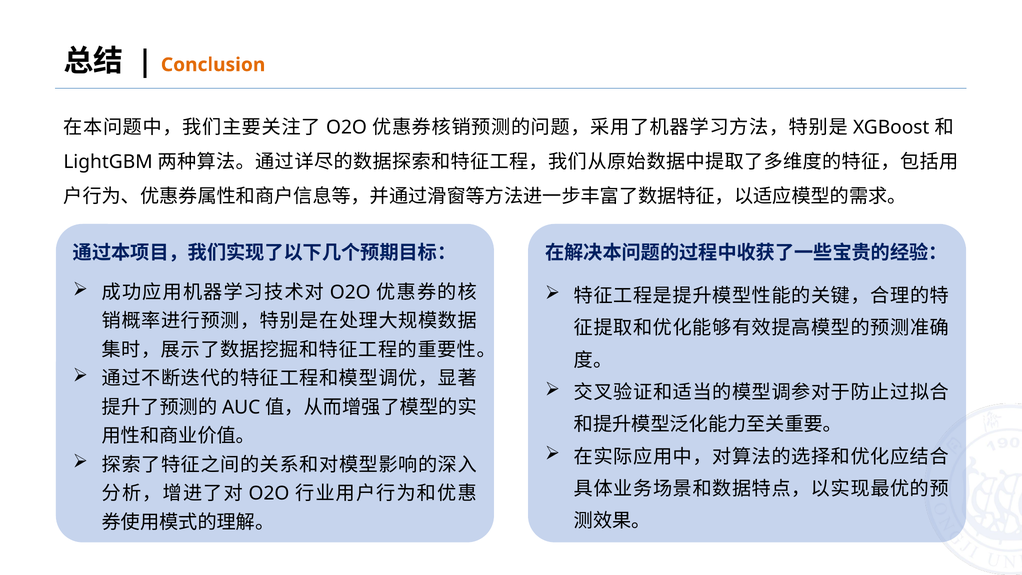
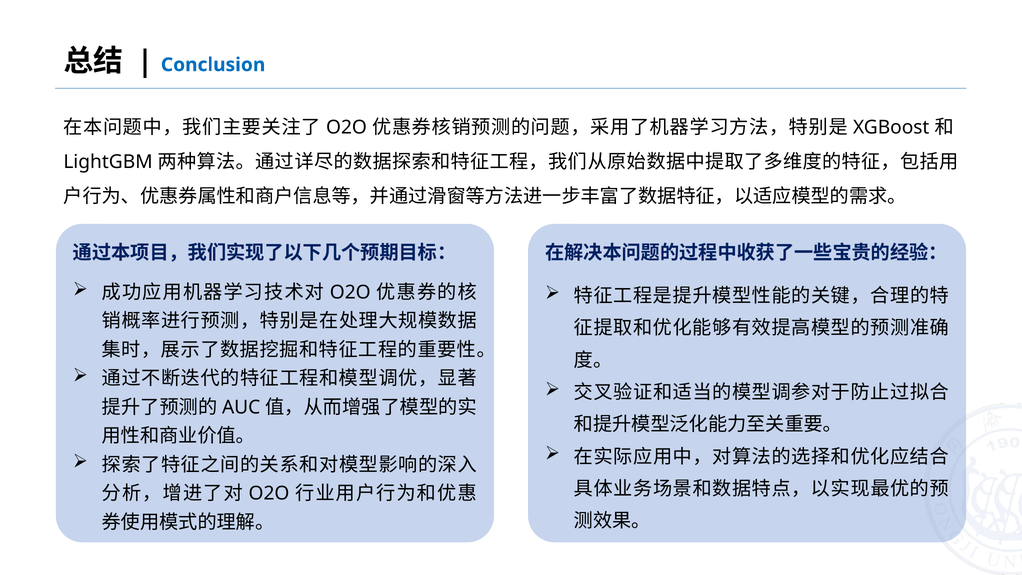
Conclusion colour: orange -> blue
